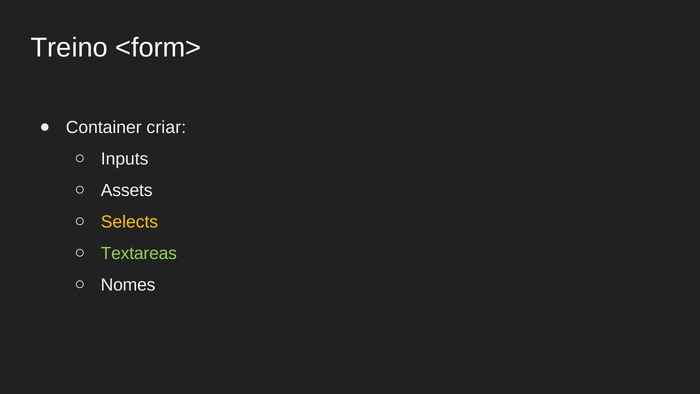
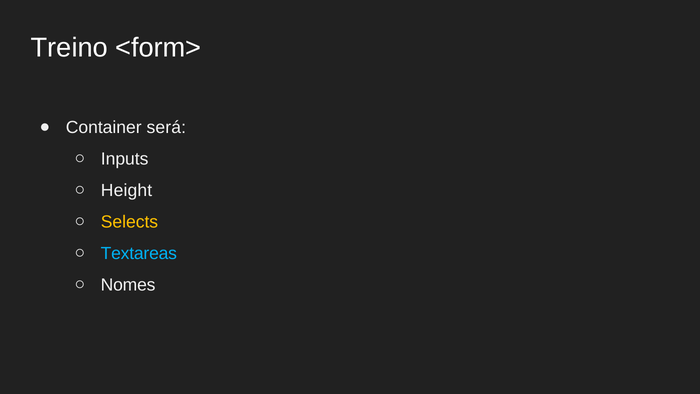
criar: criar -> será
Assets: Assets -> Height
Textareas colour: light green -> light blue
